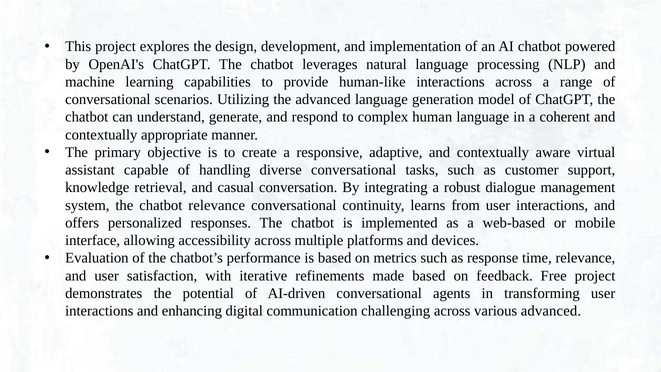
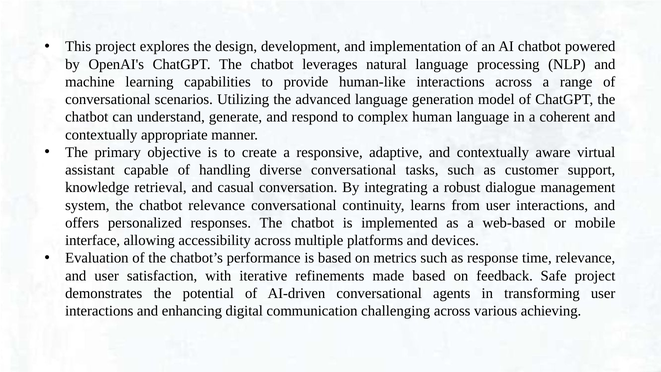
Free: Free -> Safe
various advanced: advanced -> achieving
